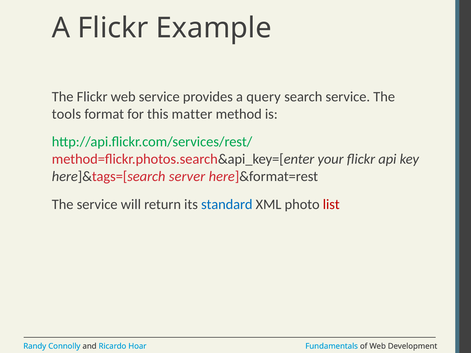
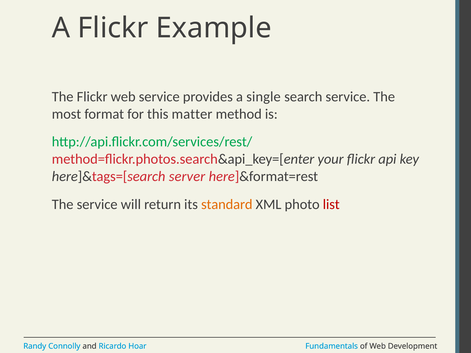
query: query -> single
tools: tools -> most
standard colour: blue -> orange
